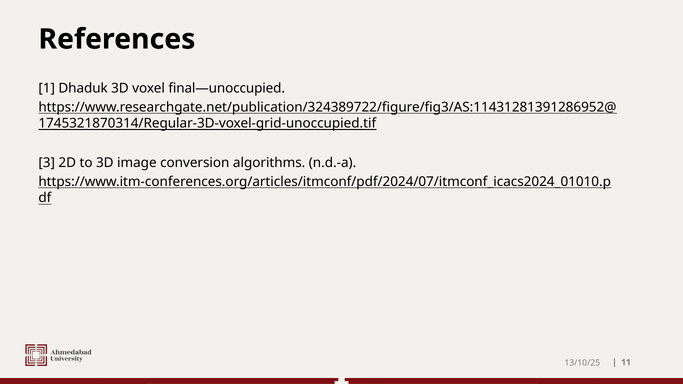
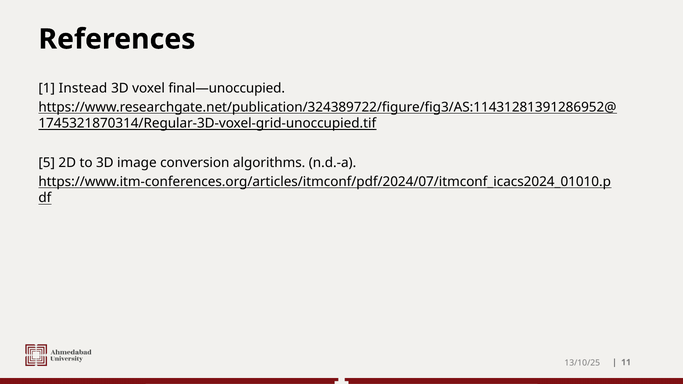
Dhaduk: Dhaduk -> Instead
3: 3 -> 5
